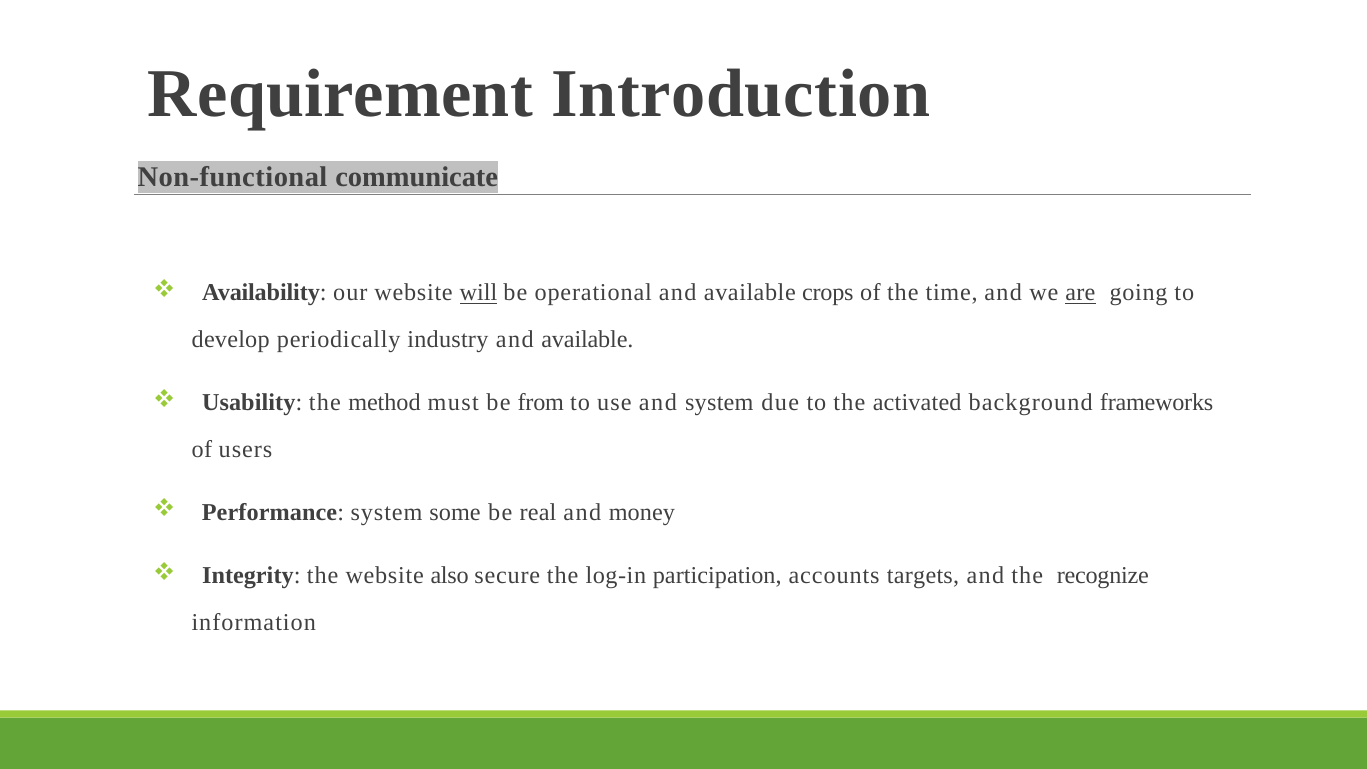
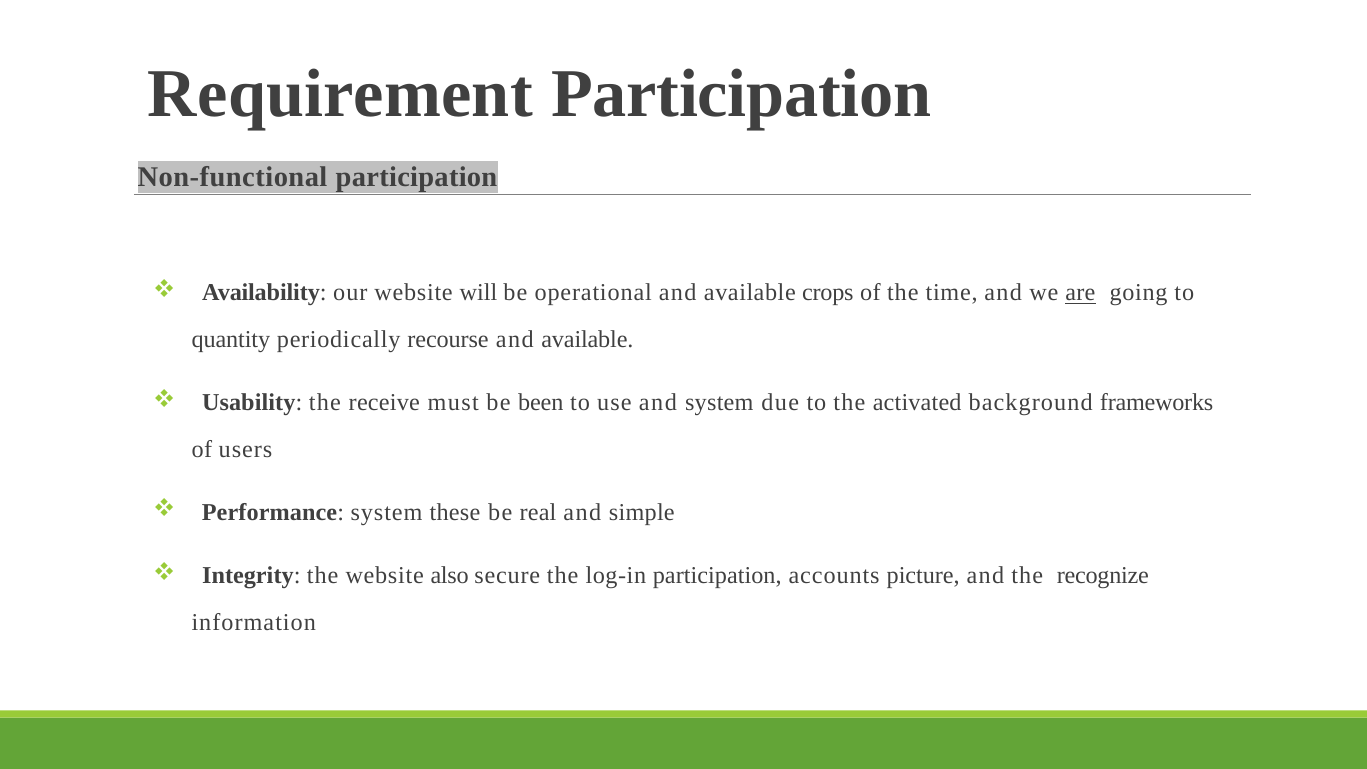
Requirement Introduction: Introduction -> Participation
Non-functional communicate: communicate -> participation
will underline: present -> none
develop: develop -> quantity
industry: industry -> recourse
method: method -> receive
from: from -> been
some: some -> these
money: money -> simple
targets: targets -> picture
